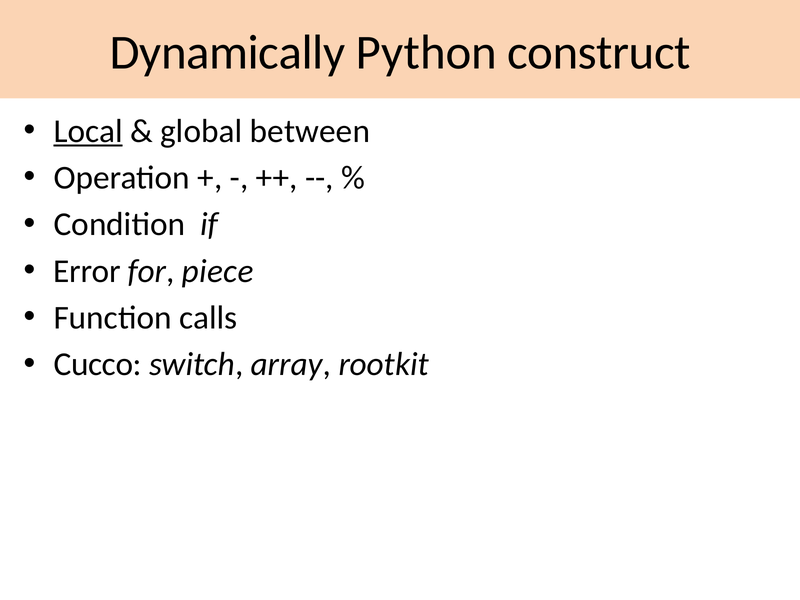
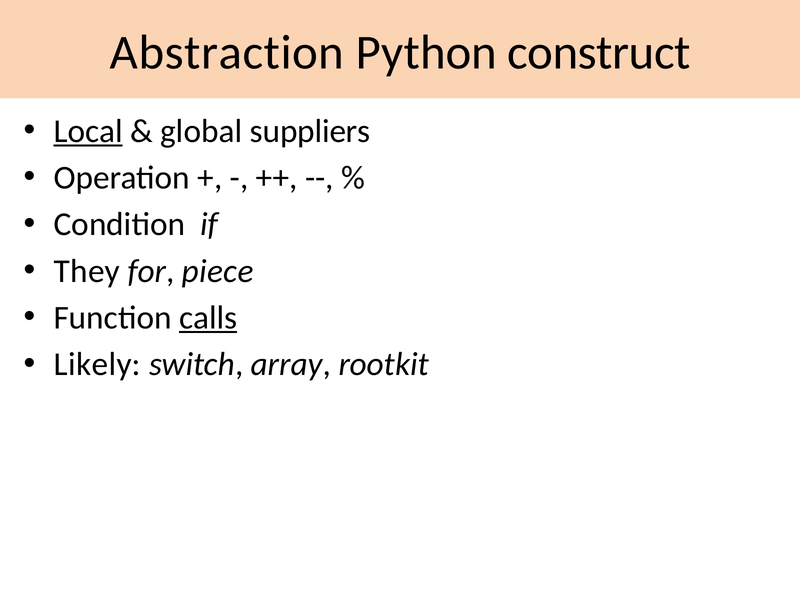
Dynamically: Dynamically -> Abstraction
between: between -> suppliers
Error: Error -> They
calls underline: none -> present
Cucco: Cucco -> Likely
